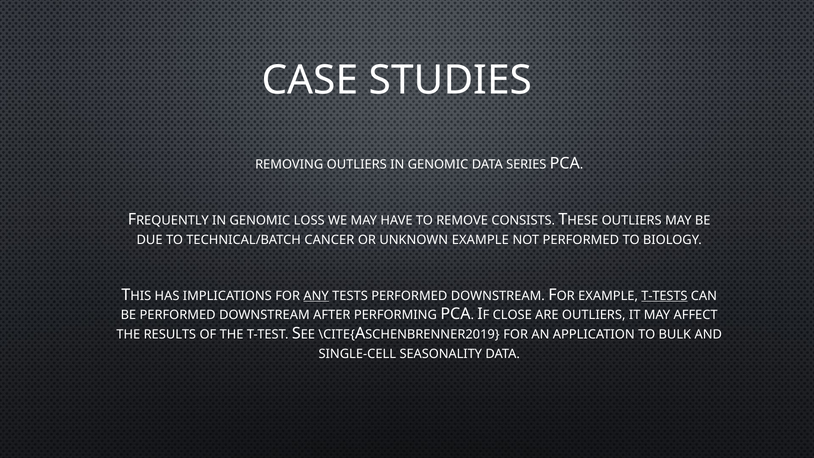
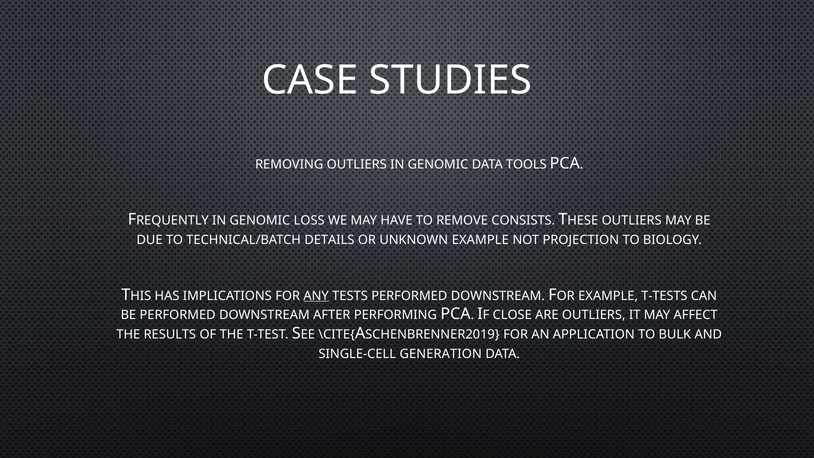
SERIES: SERIES -> TOOLS
CANCER: CANCER -> DETAILS
NOT PERFORMED: PERFORMED -> PROJECTION
T-TESTS underline: present -> none
SEASONALITY: SEASONALITY -> GENERATION
